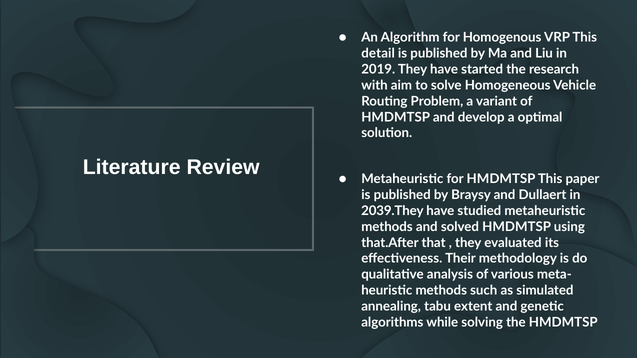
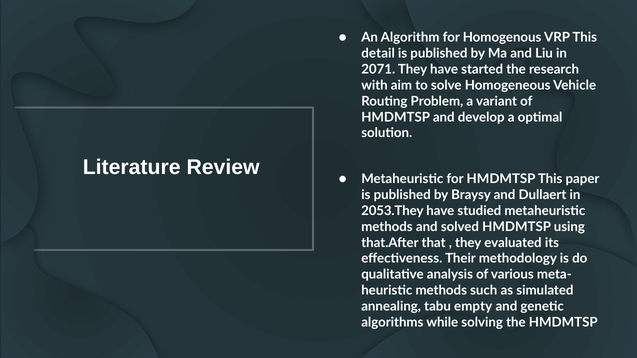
2019: 2019 -> 2071
2039.They: 2039.They -> 2053.They
extent: extent -> empty
